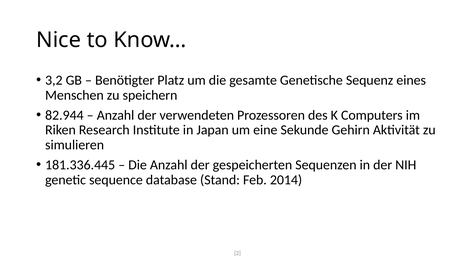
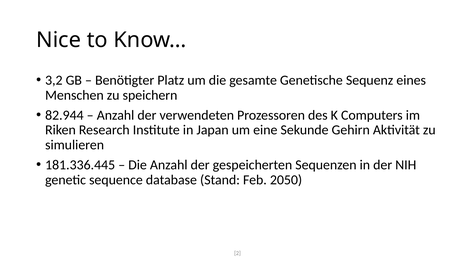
2014: 2014 -> 2050
